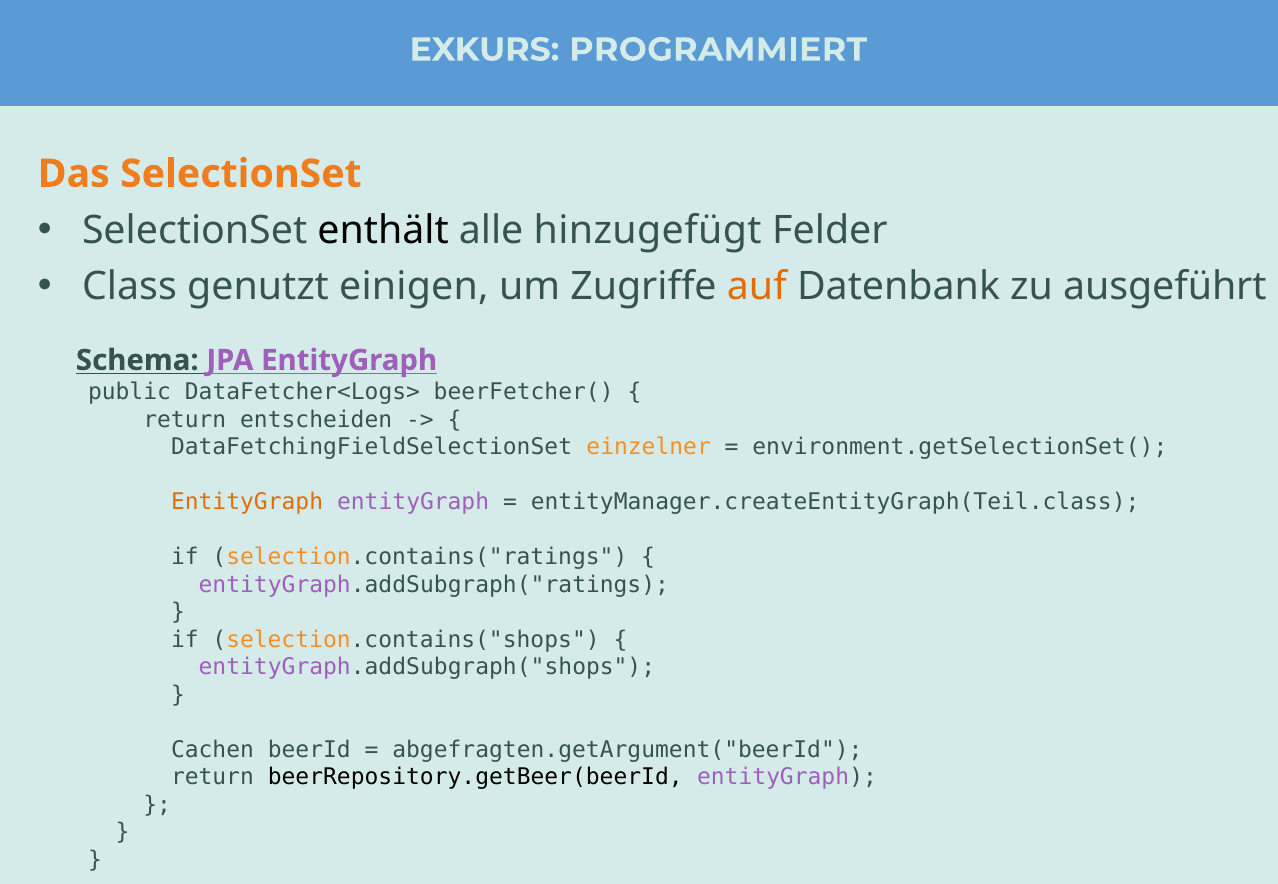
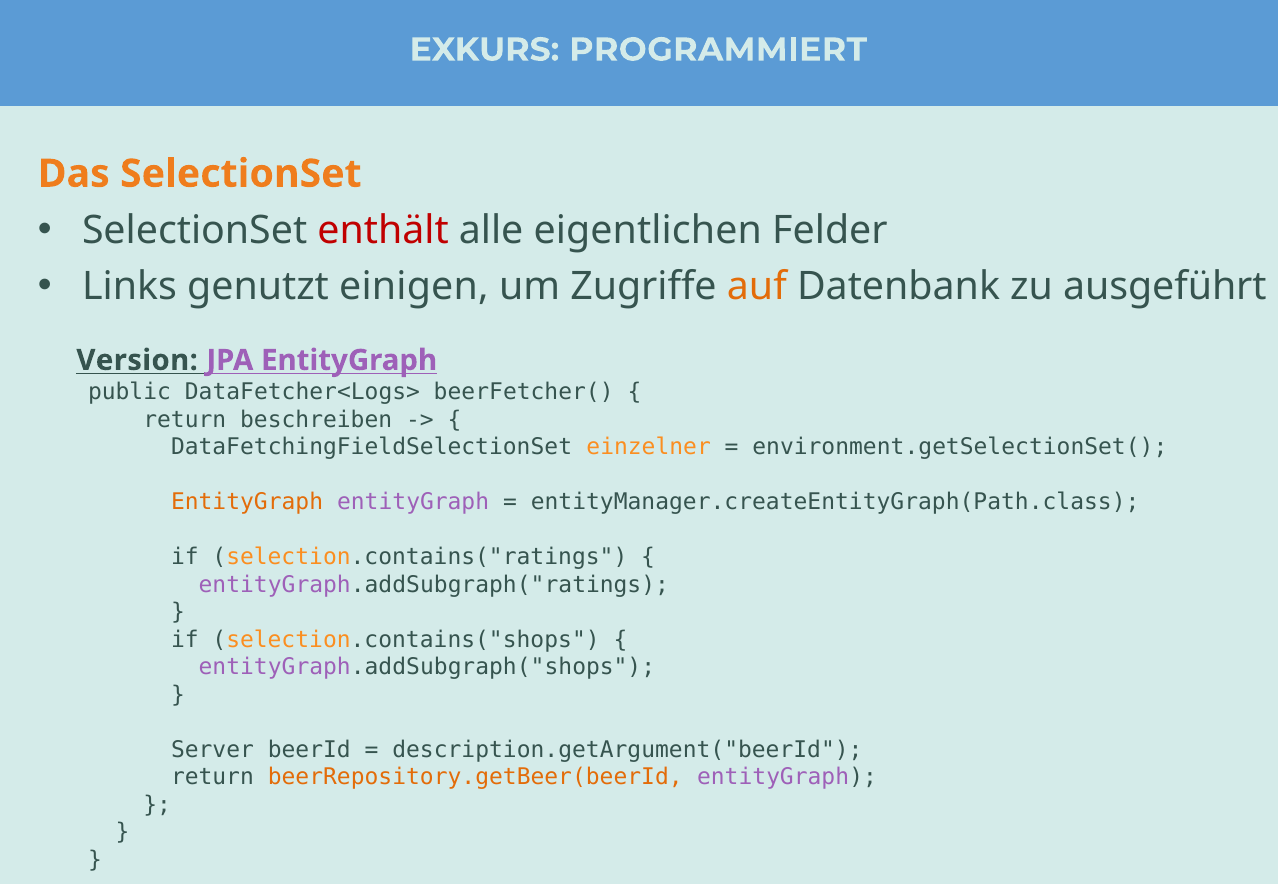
enthält colour: black -> red
hinzugefügt: hinzugefügt -> eigentlichen
Class: Class -> Links
Schema: Schema -> Version
entscheiden: entscheiden -> beschreiben
entityManager.createEntityGraph(Teil.class: entityManager.createEntityGraph(Teil.class -> entityManager.createEntityGraph(Path.class
Cachen: Cachen -> Server
abgefragten.getArgument("beerId: abgefragten.getArgument("beerId -> description.getArgument("beerId
beerRepository.getBeer(beerId colour: black -> orange
